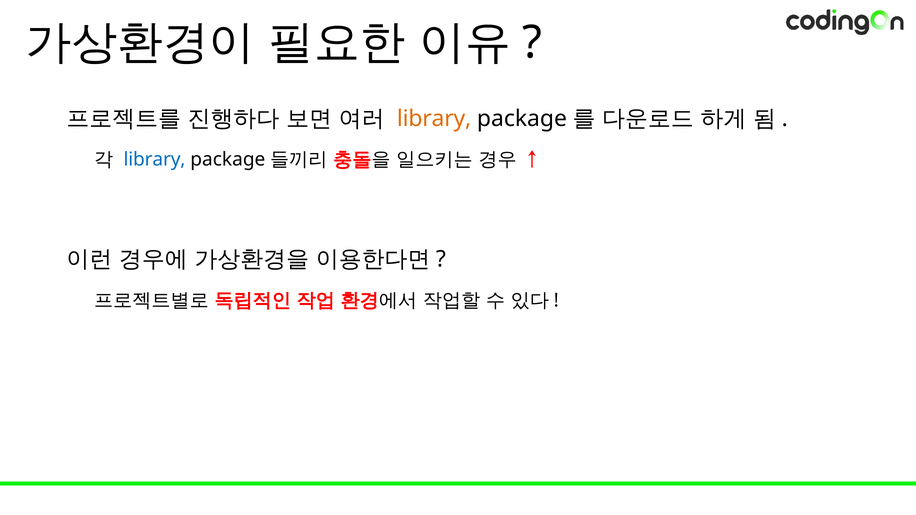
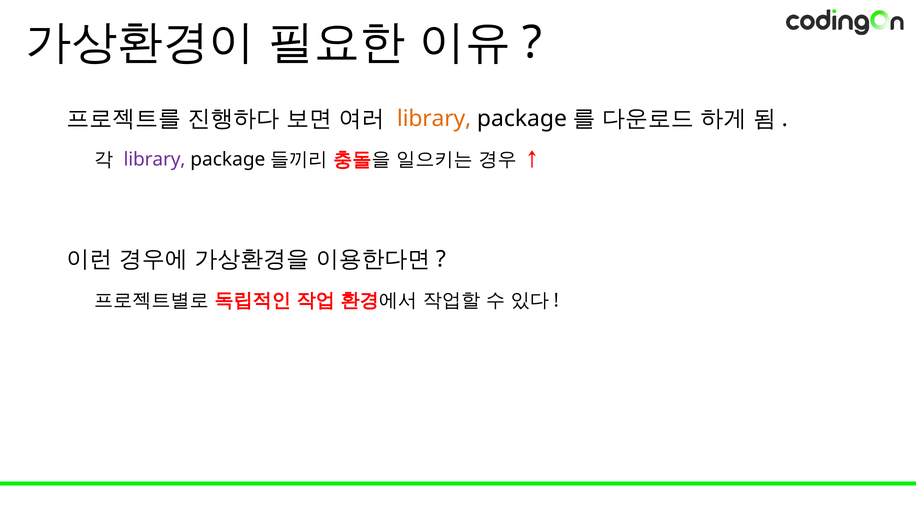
library at (155, 160) colour: blue -> purple
